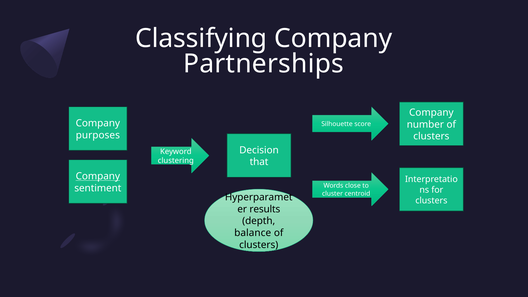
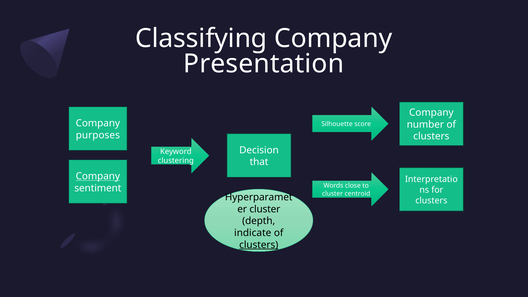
Partnerships: Partnerships -> Presentation
results at (265, 209): results -> cluster
balance: balance -> indicate
clusters at (259, 245) underline: none -> present
